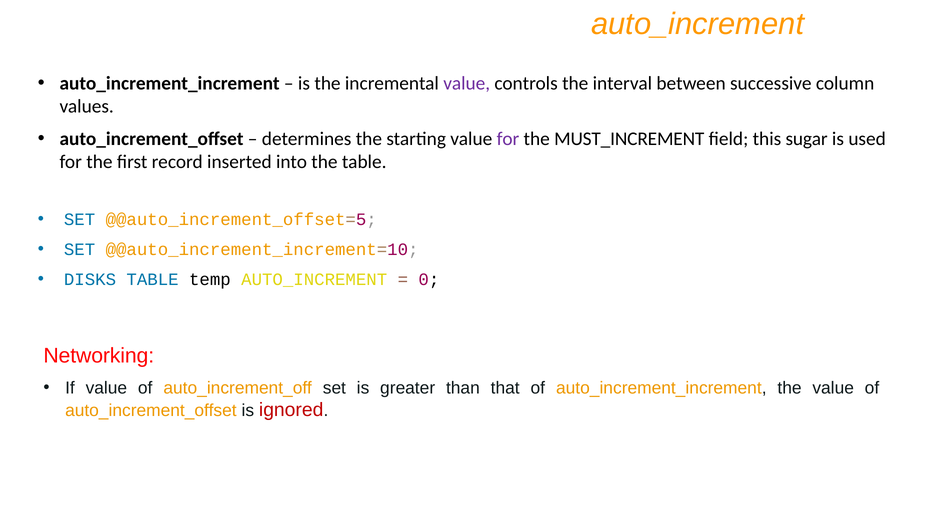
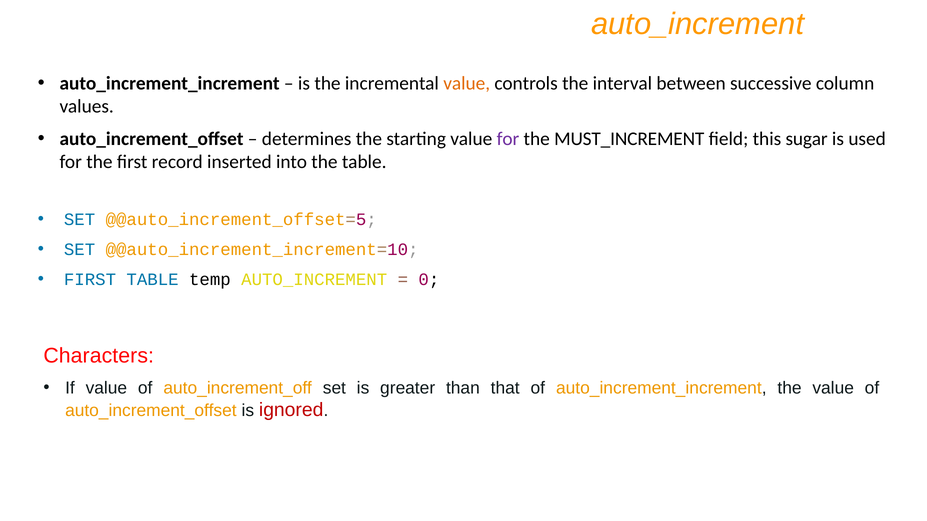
value at (467, 83) colour: purple -> orange
DISKS at (90, 280): DISKS -> FIRST
Networking: Networking -> Characters
